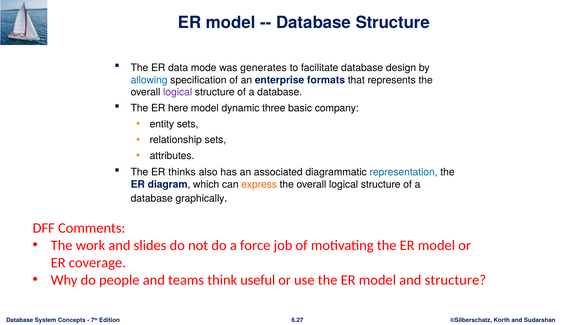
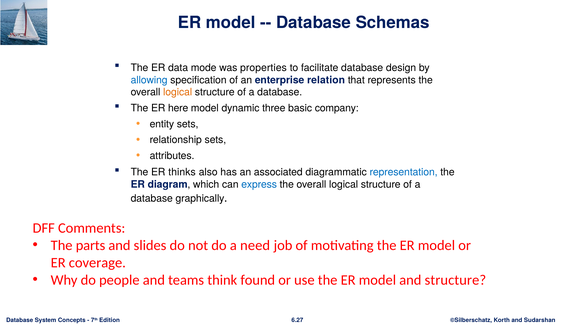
Database Structure: Structure -> Schemas
generates: generates -> properties
formats: formats -> relation
logical at (178, 92) colour: purple -> orange
express colour: orange -> blue
work: work -> parts
force: force -> need
useful: useful -> found
